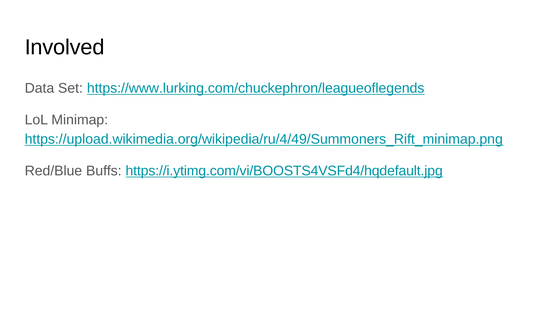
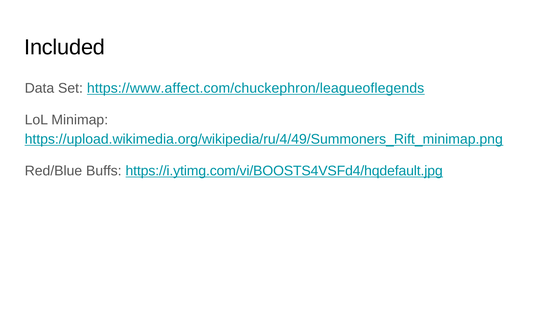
Involved: Involved -> Included
https://www.lurking.com/chuckephron/leagueoflegends: https://www.lurking.com/chuckephron/leagueoflegends -> https://www.affect.com/chuckephron/leagueoflegends
